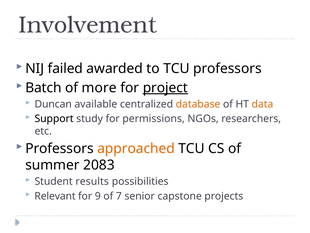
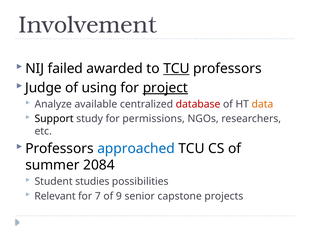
TCU at (176, 68) underline: none -> present
Batch: Batch -> Judge
more: more -> using
Duncan: Duncan -> Analyze
database colour: orange -> red
approached colour: orange -> blue
2083: 2083 -> 2084
results: results -> studies
9: 9 -> 7
7: 7 -> 9
